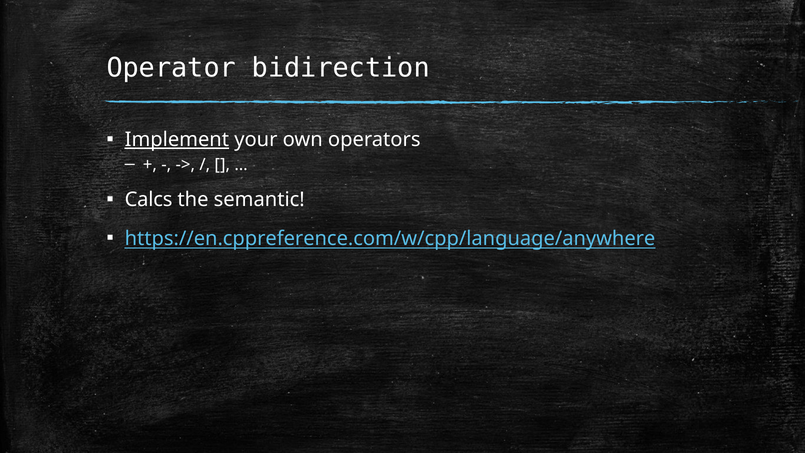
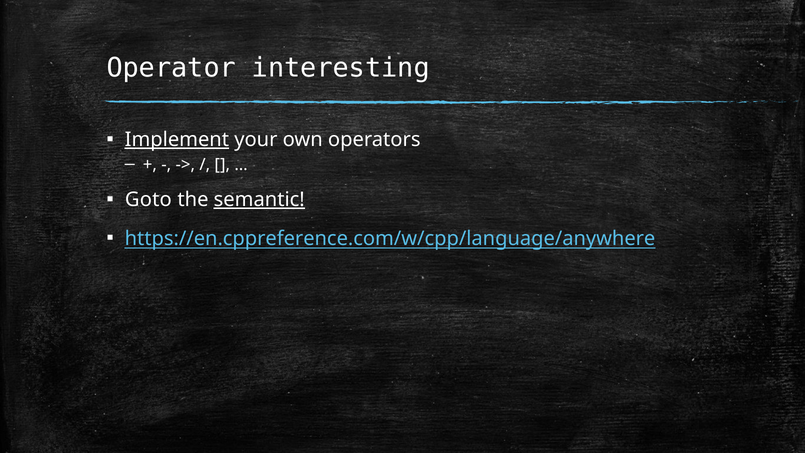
bidirection: bidirection -> interesting
Calcs: Calcs -> Goto
semantic underline: none -> present
